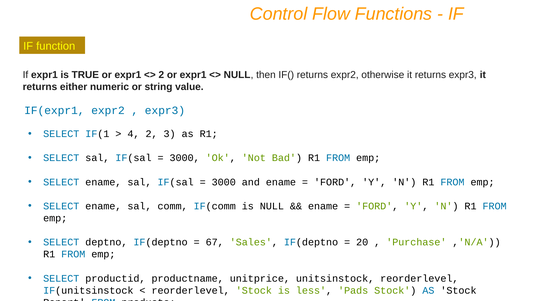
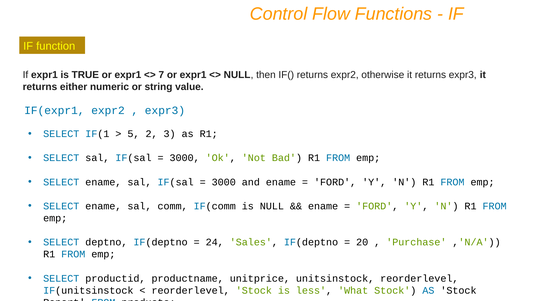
2 at (161, 75): 2 -> 7
4: 4 -> 5
67: 67 -> 24
Pads: Pads -> What
